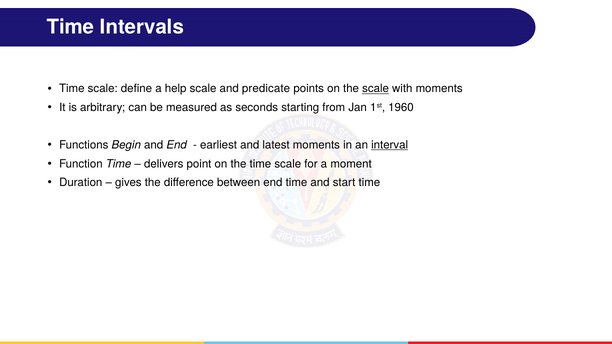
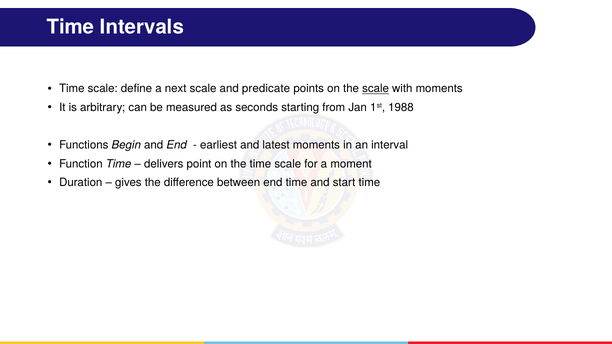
help: help -> next
1960: 1960 -> 1988
interval underline: present -> none
